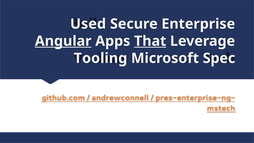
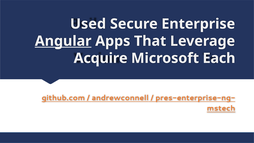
That underline: present -> none
Tooling: Tooling -> Acquire
Spec: Spec -> Each
